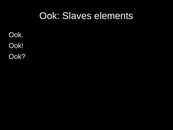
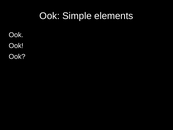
Slaves: Slaves -> Simple
